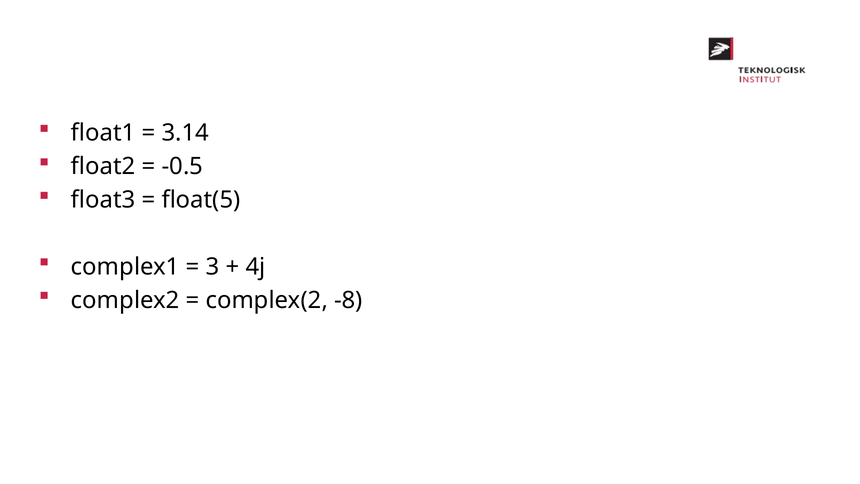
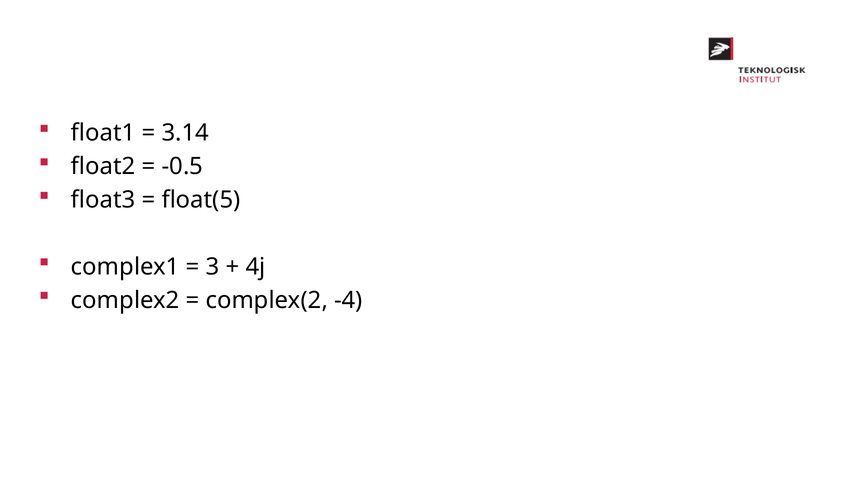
-8: -8 -> -4
